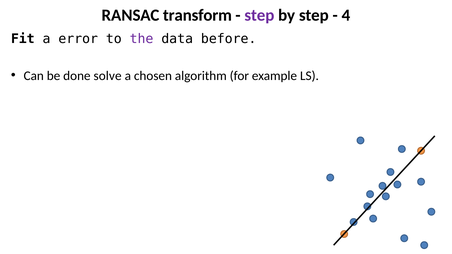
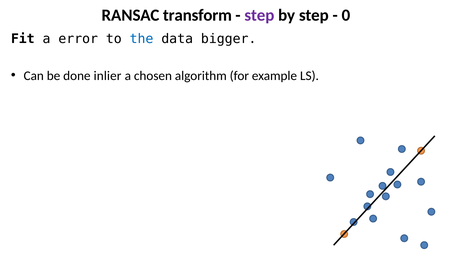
4: 4 -> 0
the colour: purple -> blue
before: before -> bigger
solve: solve -> inlier
